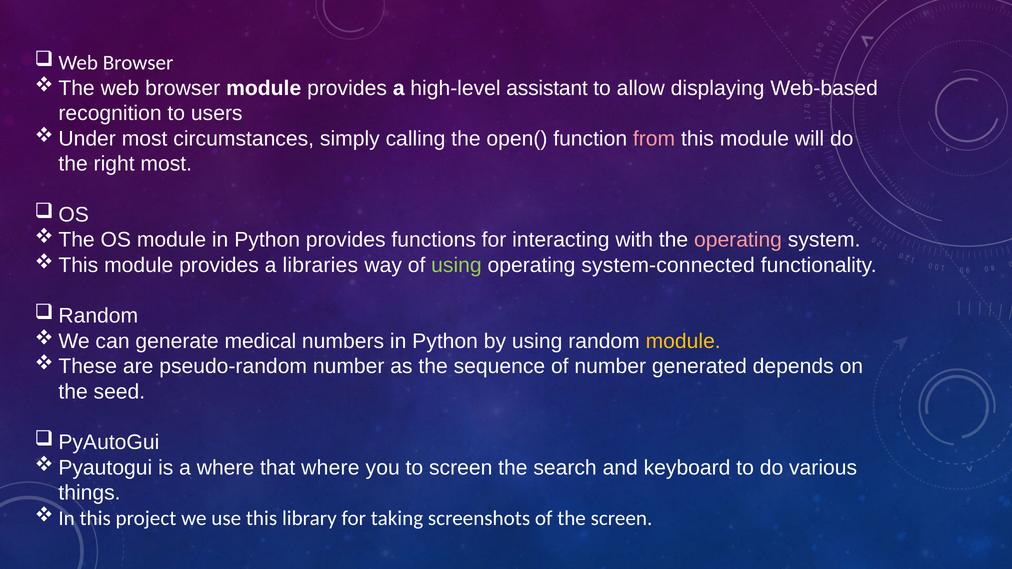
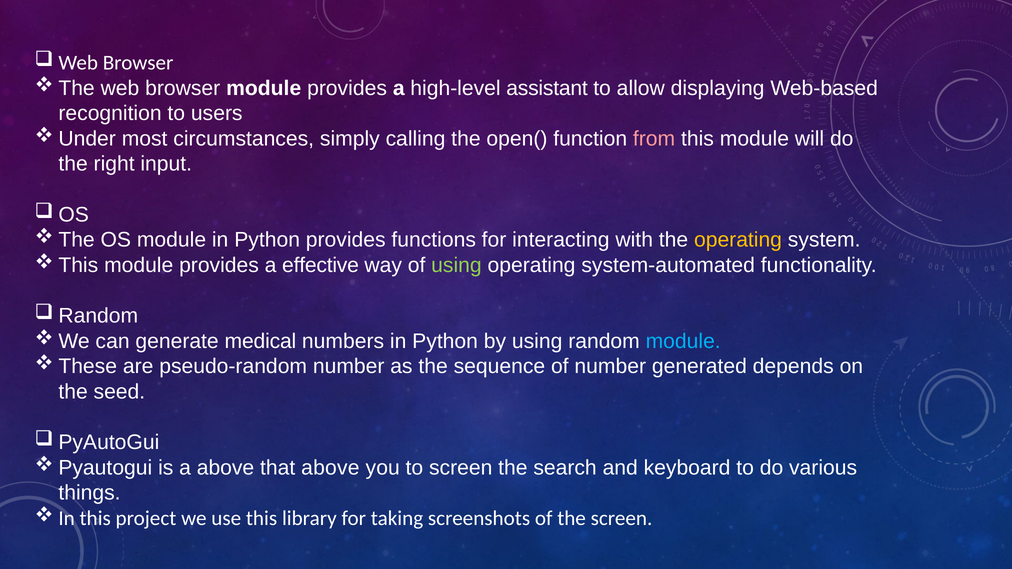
right most: most -> input
operating at (738, 240) colour: pink -> yellow
libraries: libraries -> effective
system-connected: system-connected -> system-automated
module at (683, 341) colour: yellow -> light blue
a where: where -> above
that where: where -> above
